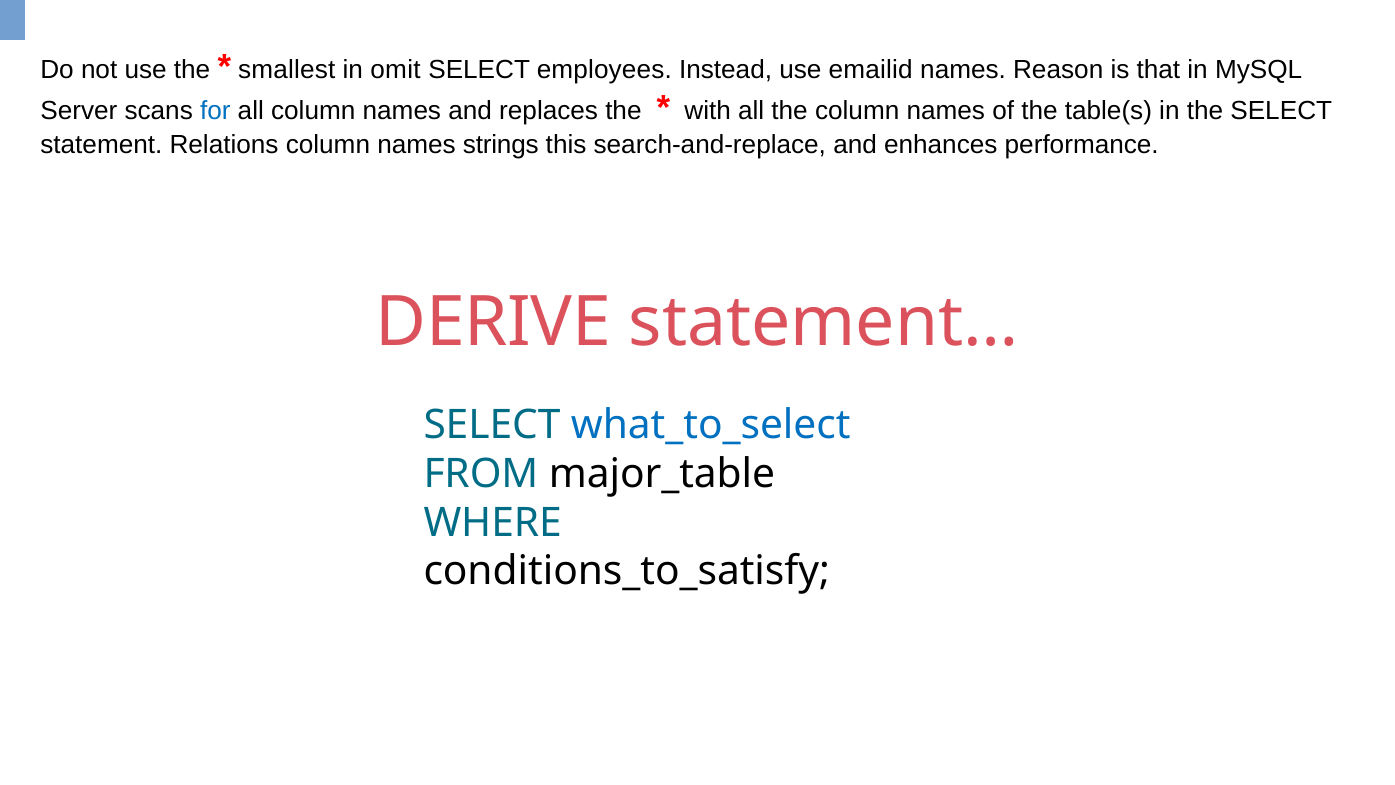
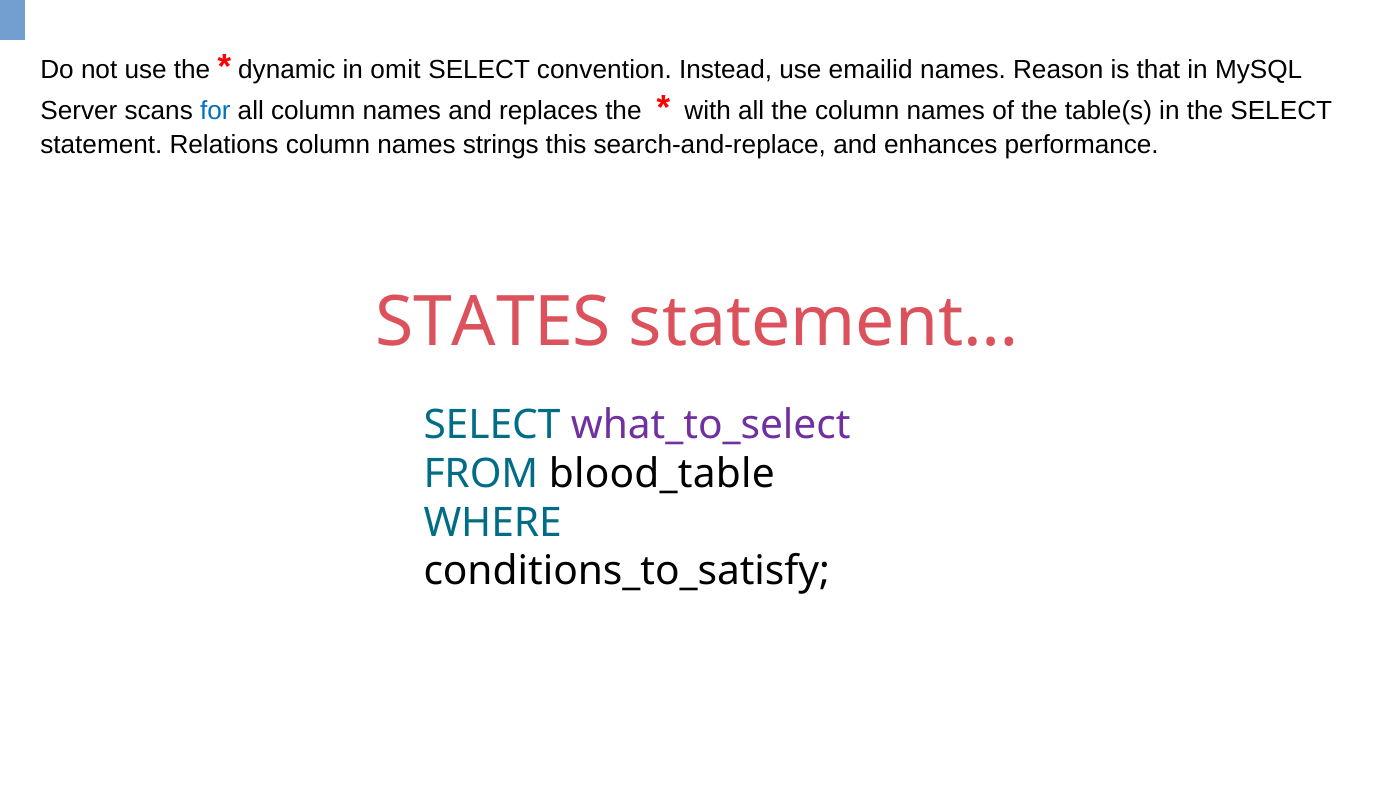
smallest: smallest -> dynamic
employees: employees -> convention
DERIVE: DERIVE -> STATES
what_to_select colour: blue -> purple
major_table: major_table -> blood_table
